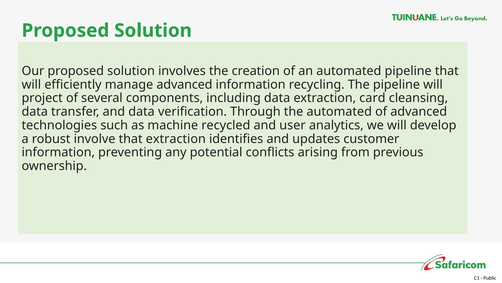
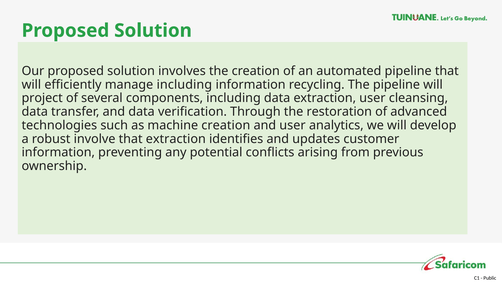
manage advanced: advanced -> including
extraction card: card -> user
the automated: automated -> restoration
machine recycled: recycled -> creation
